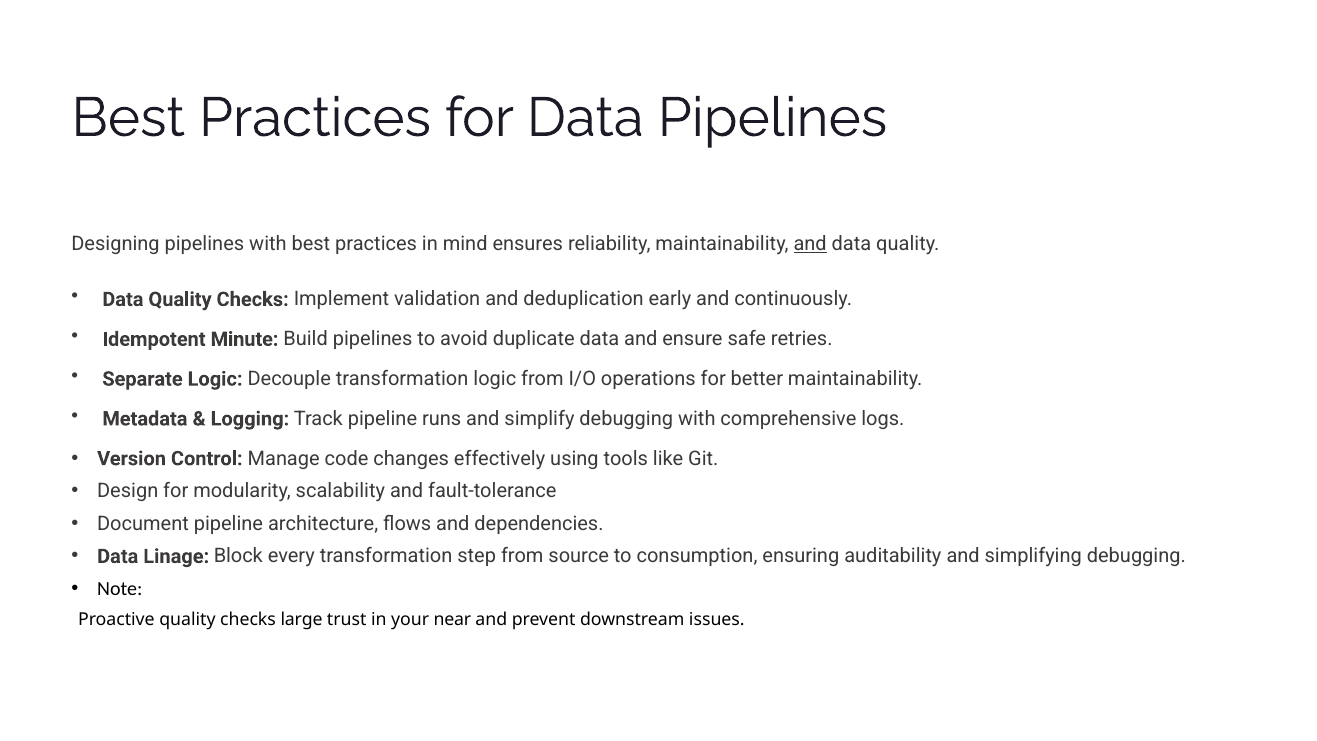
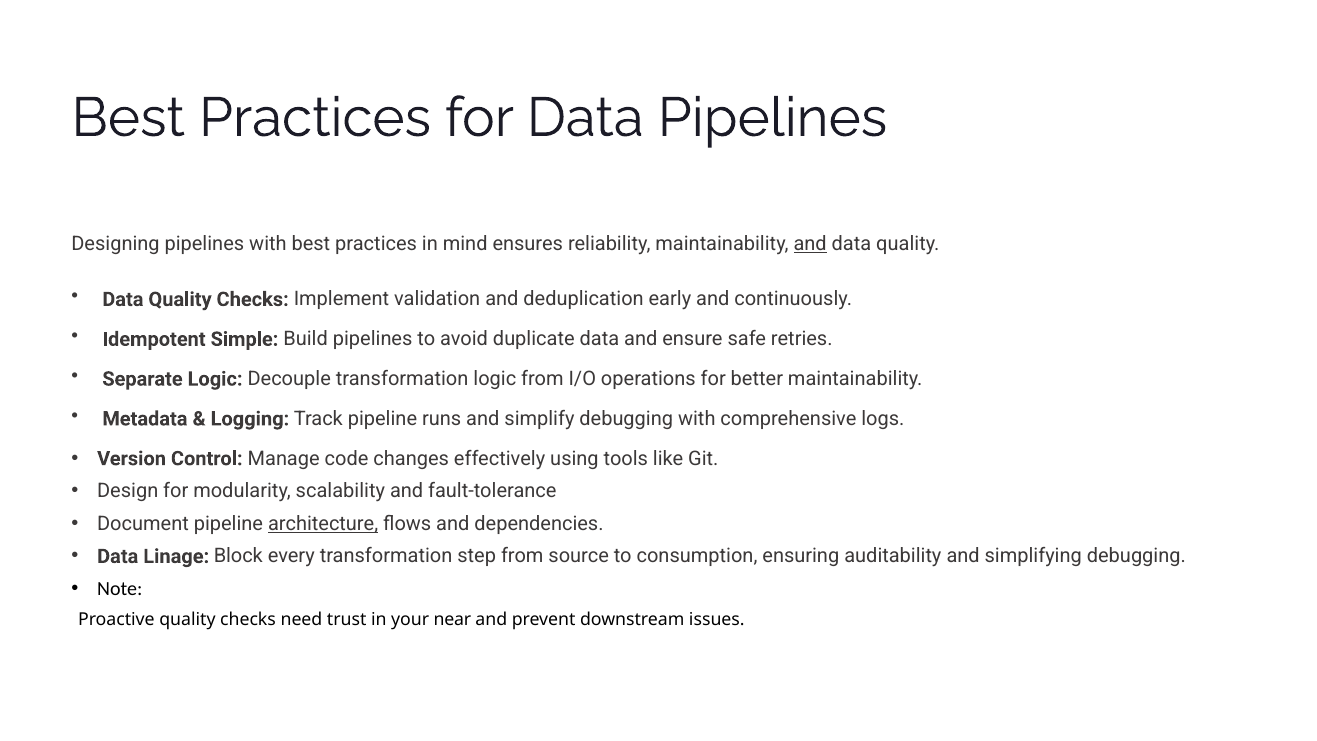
Minute: Minute -> Simple
architecture underline: none -> present
large: large -> need
